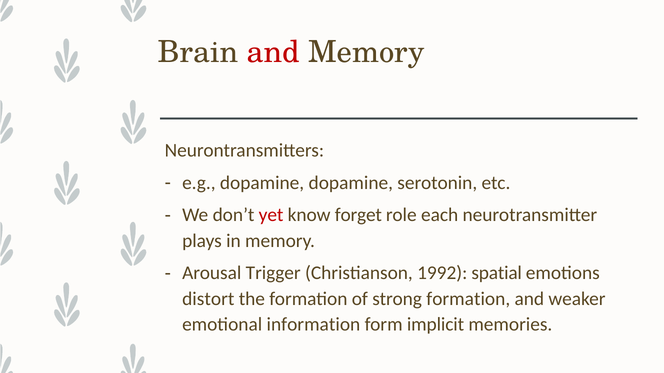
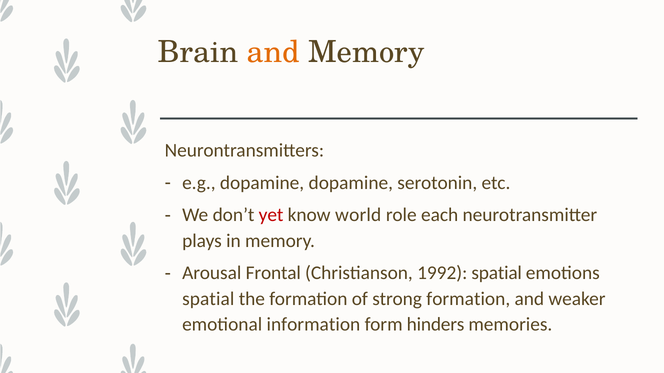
and at (273, 52) colour: red -> orange
forget: forget -> world
Trigger: Trigger -> Frontal
distort at (208, 299): distort -> spatial
implicit: implicit -> hinders
